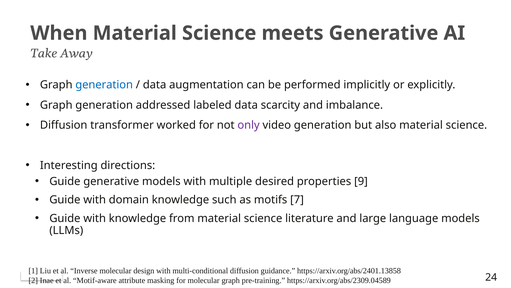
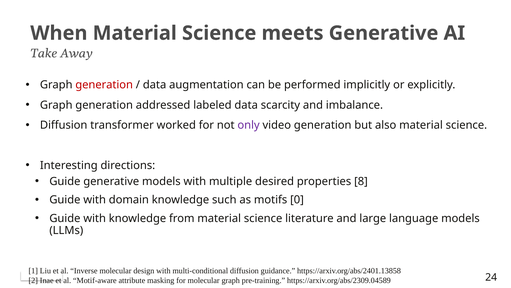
generation at (104, 85) colour: blue -> red
9: 9 -> 8
7: 7 -> 0
